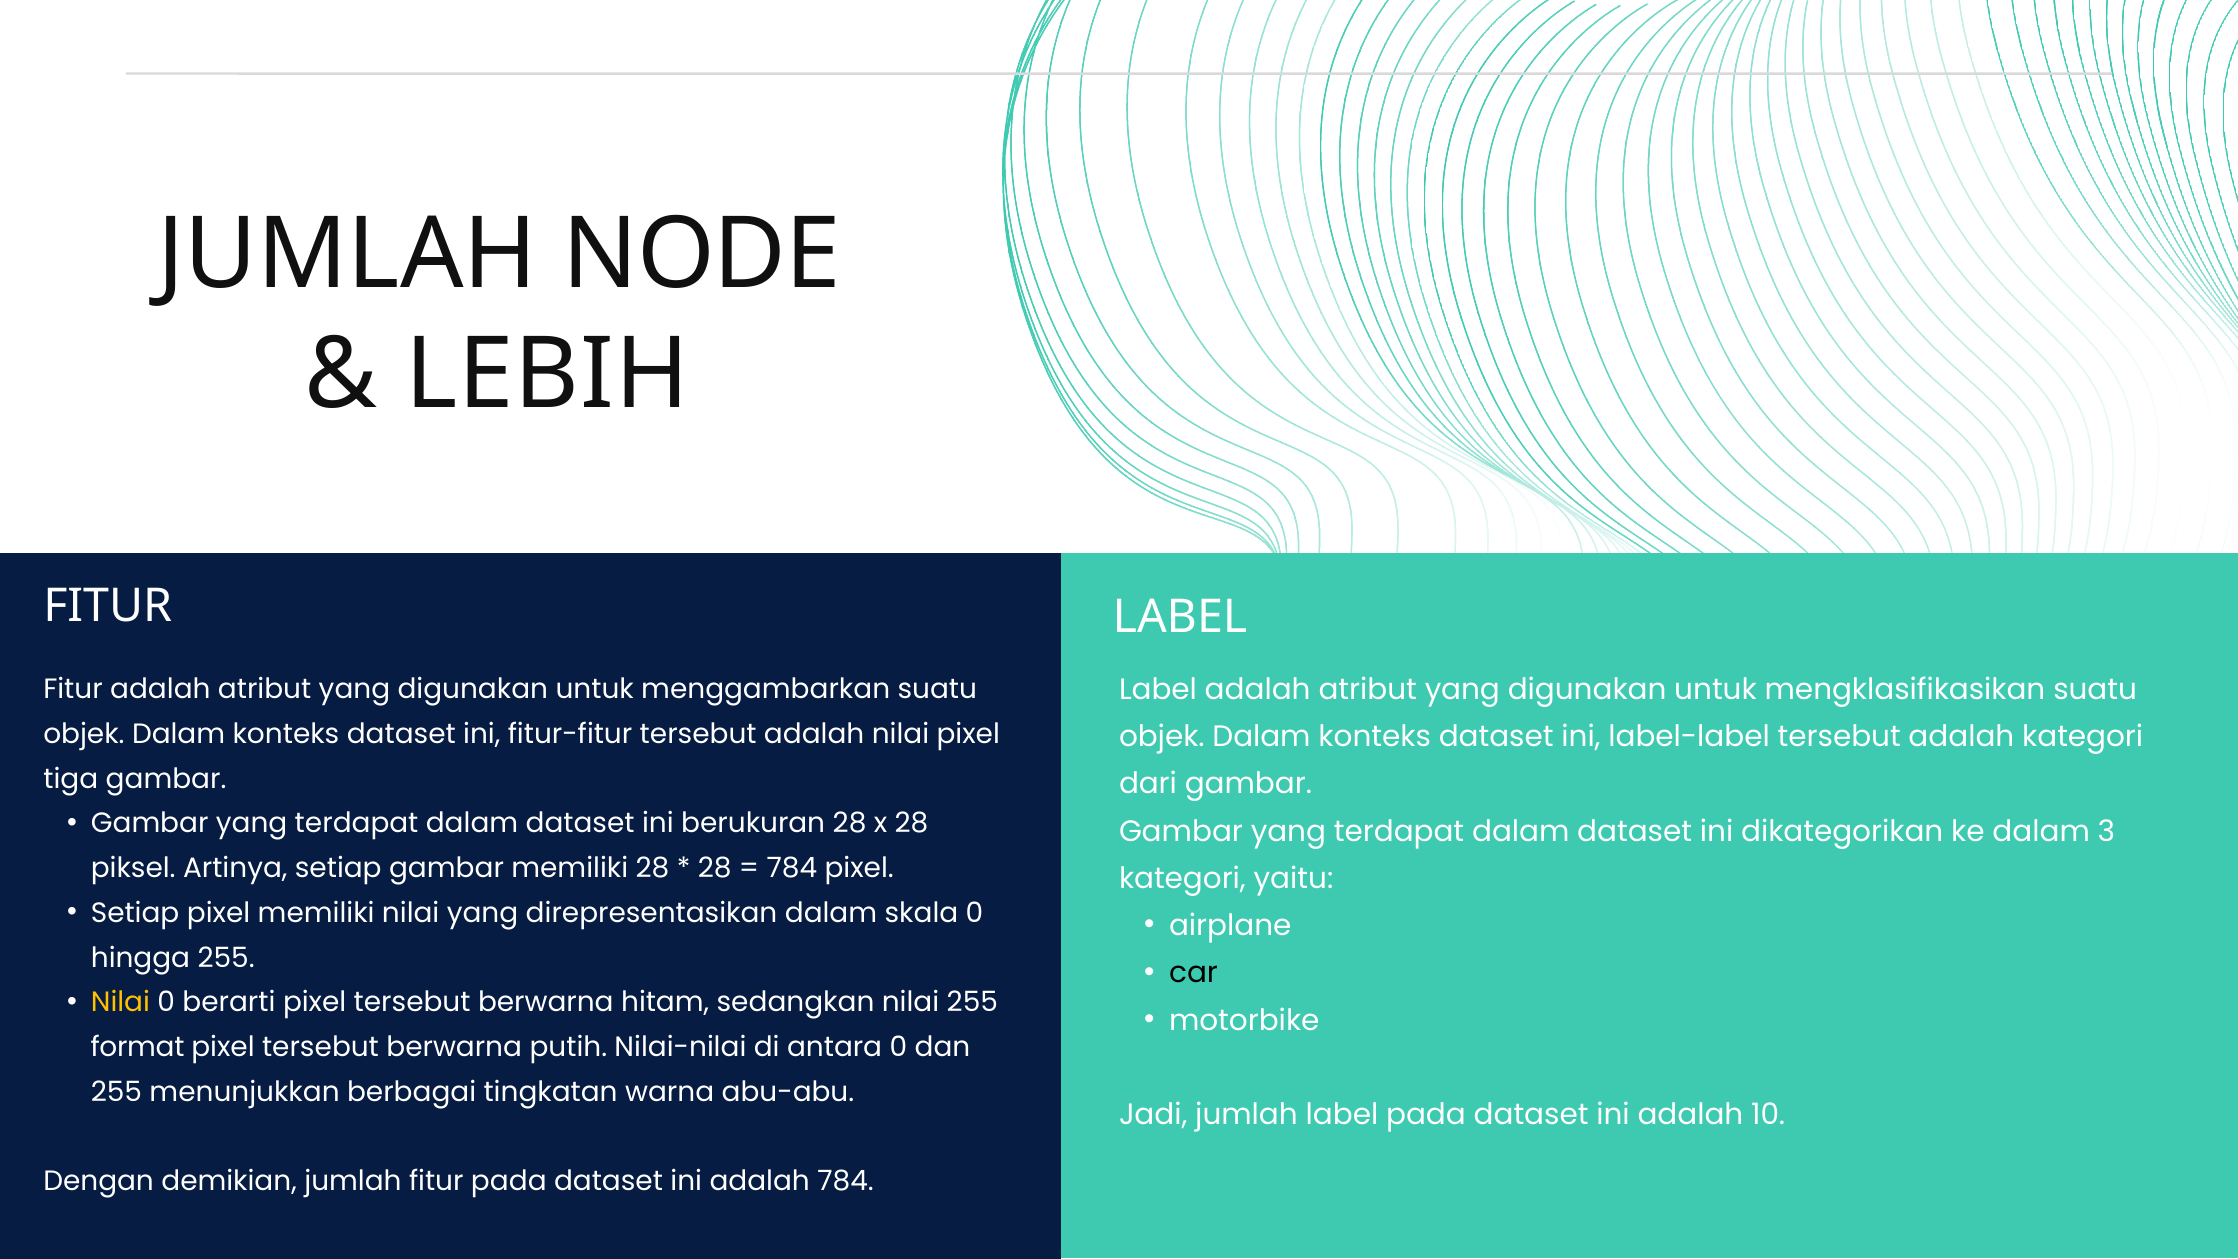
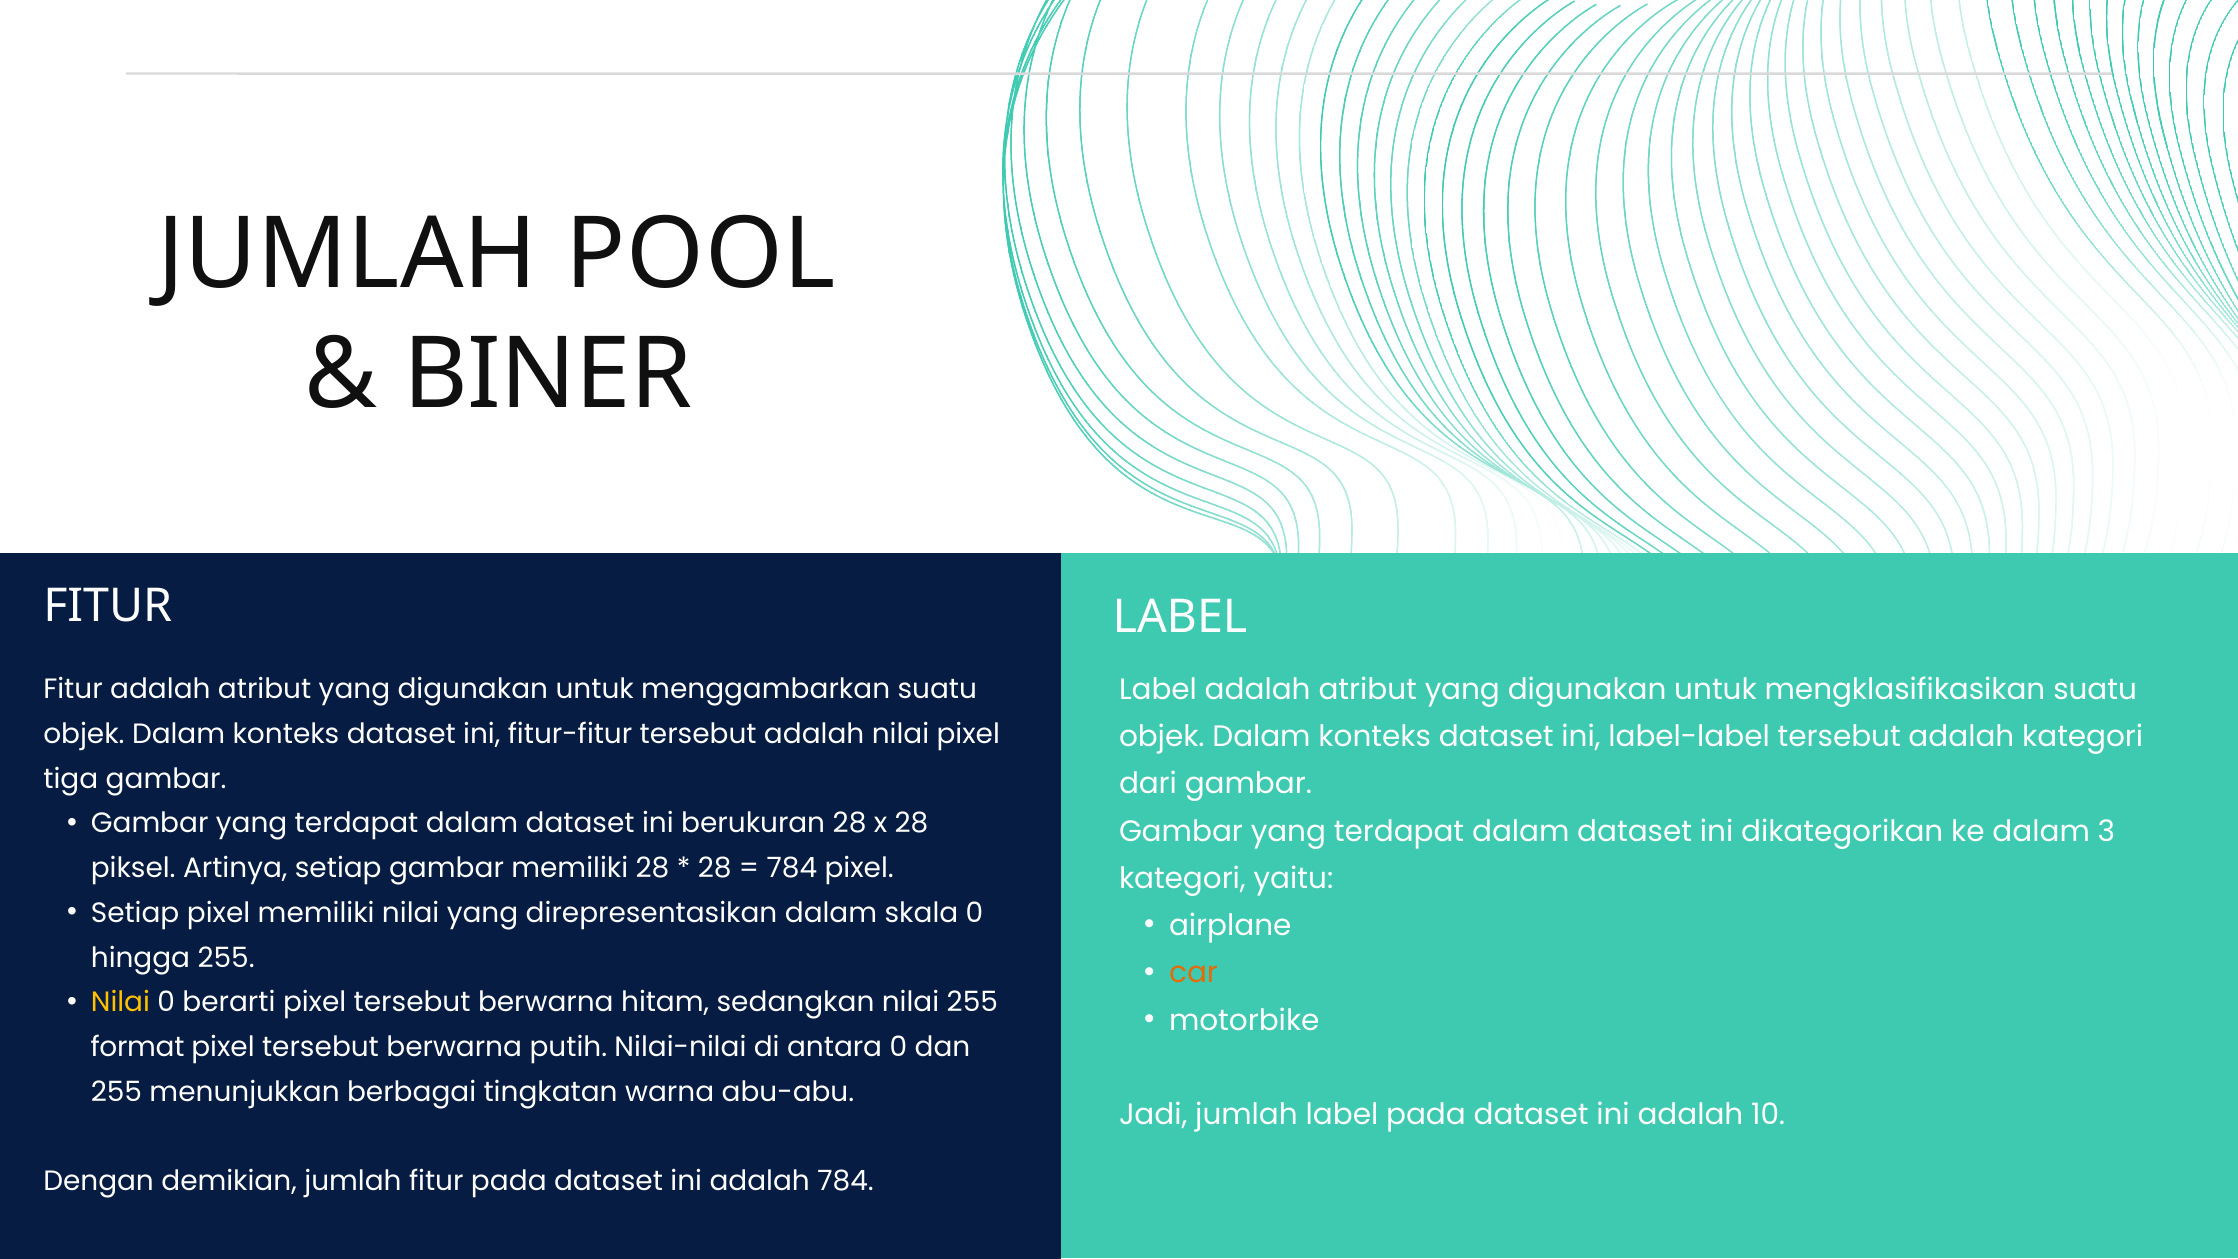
NODE: NODE -> POOL
LEBIH: LEBIH -> BINER
car colour: black -> orange
